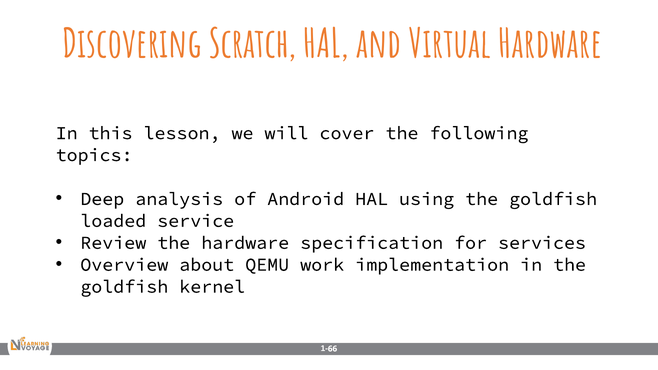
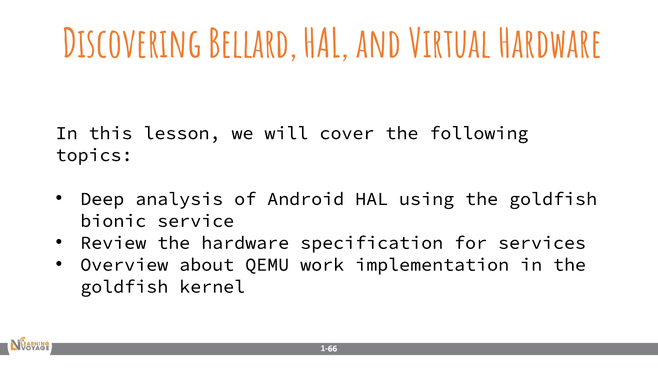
Scratch: Scratch -> Bellard
loaded: loaded -> bionic
